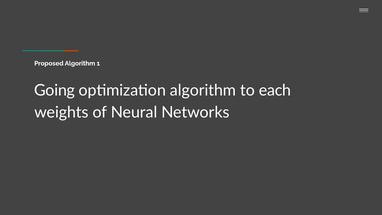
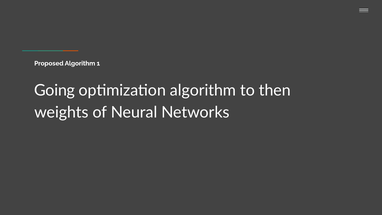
each: each -> then
